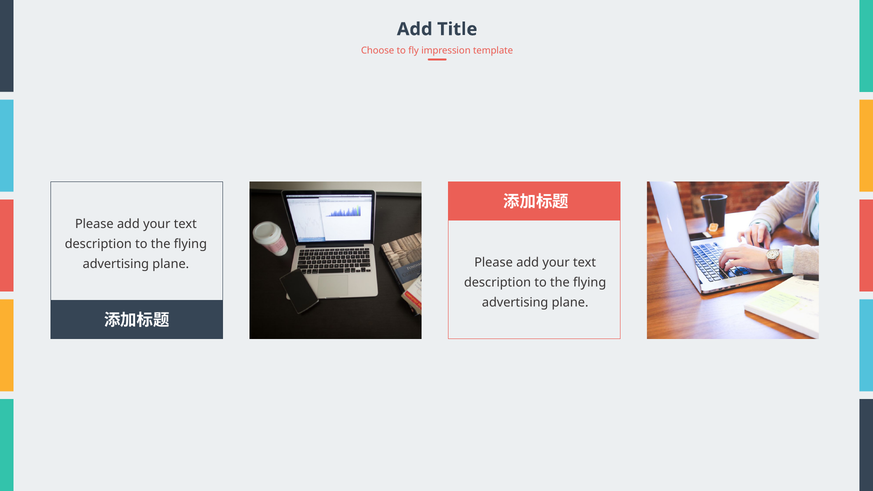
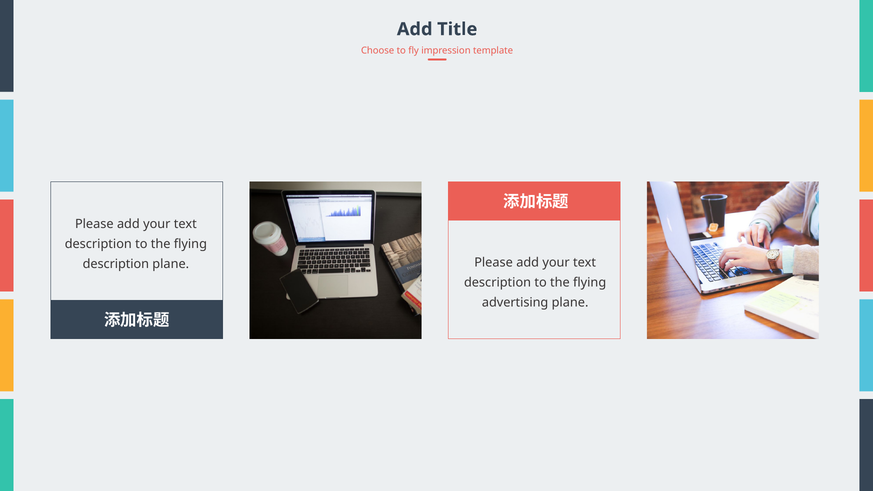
advertising at (116, 264): advertising -> description
